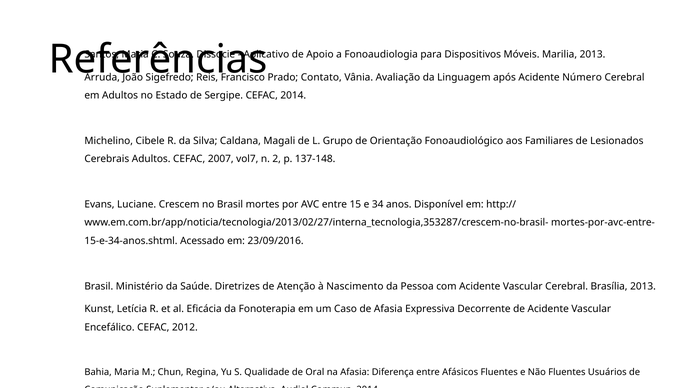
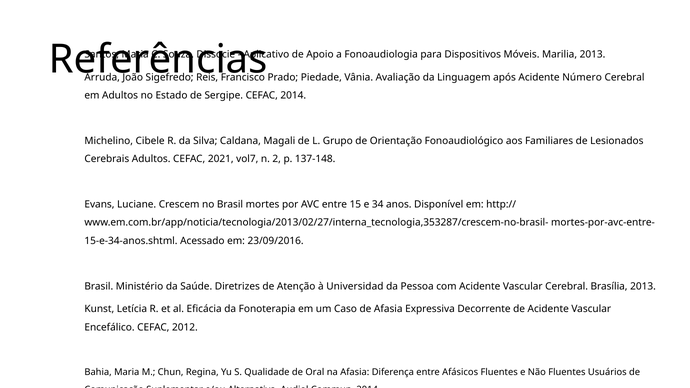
Contato: Contato -> Piedade
2007: 2007 -> 2021
Nascimento: Nascimento -> Universidad
